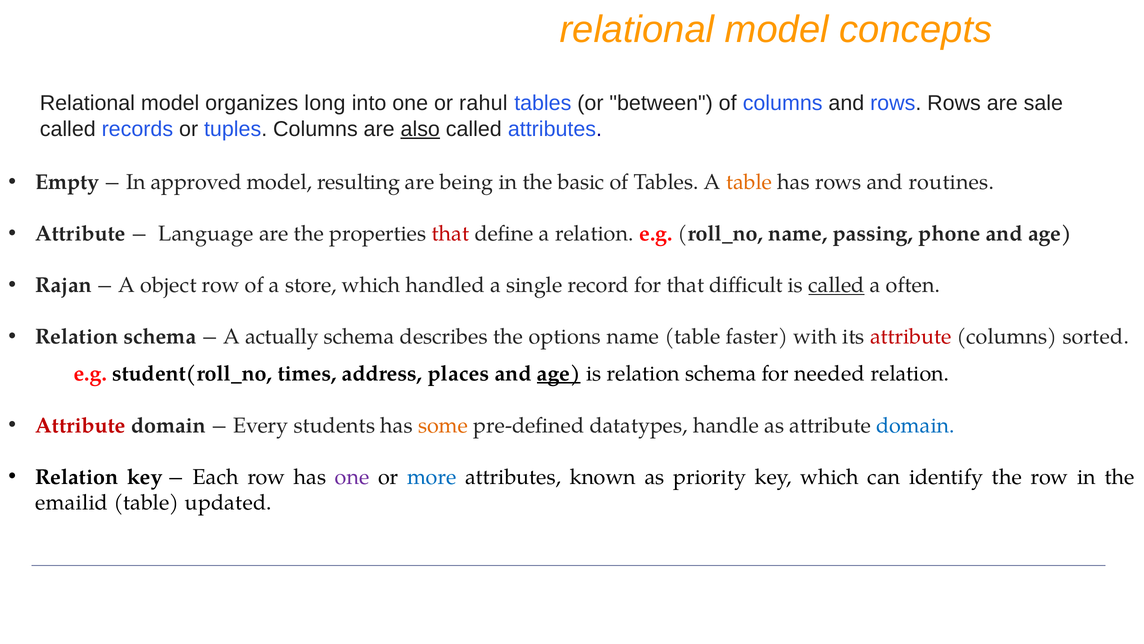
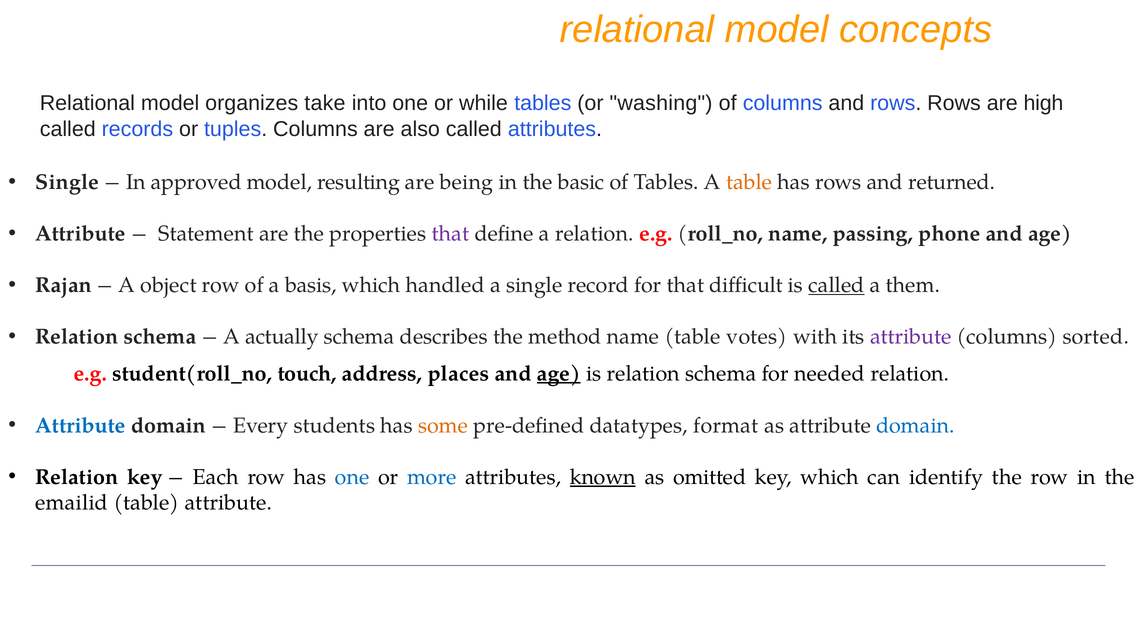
long: long -> take
rahul: rahul -> while
between: between -> washing
sale: sale -> high
also underline: present -> none
Empty at (67, 182): Empty -> Single
routines: routines -> returned
Language: Language -> Statement
that at (450, 234) colour: red -> purple
store: store -> basis
often: often -> them
options: options -> method
faster: faster -> votes
attribute at (911, 337) colour: red -> purple
times: times -> touch
Attribute at (80, 425) colour: red -> blue
handle: handle -> format
one at (352, 477) colour: purple -> blue
known underline: none -> present
priority: priority -> omitted
table updated: updated -> attribute
